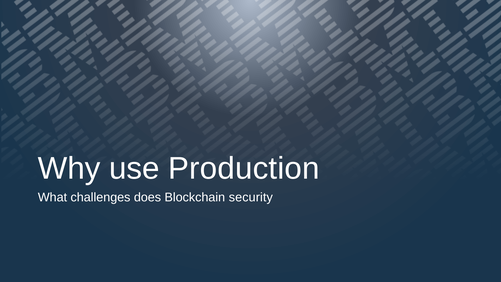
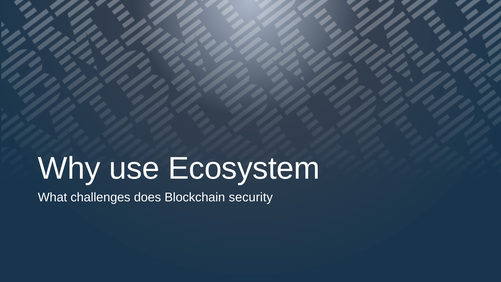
Production: Production -> Ecosystem
